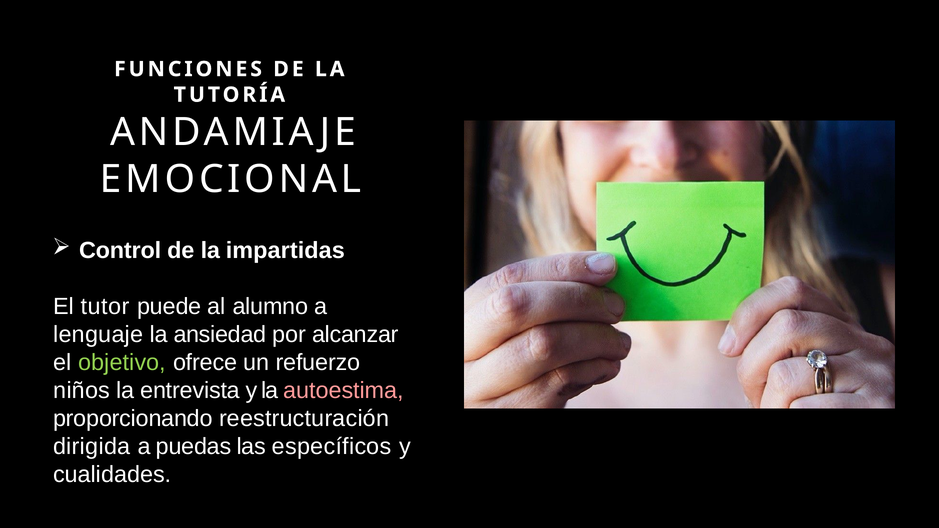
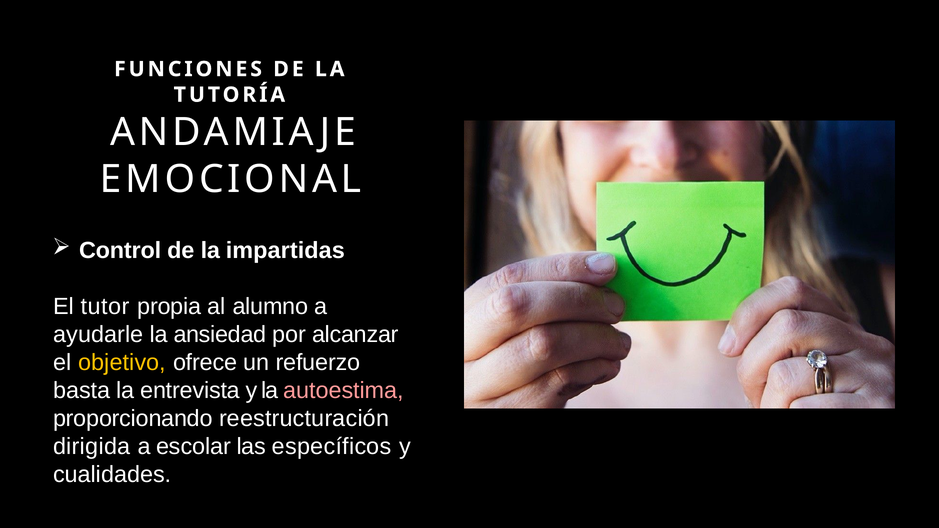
puede: puede -> propia
lenguaje: lenguaje -> ayudarle
objetivo colour: light green -> yellow
niños: niños -> basta
puedas: puedas -> escolar
